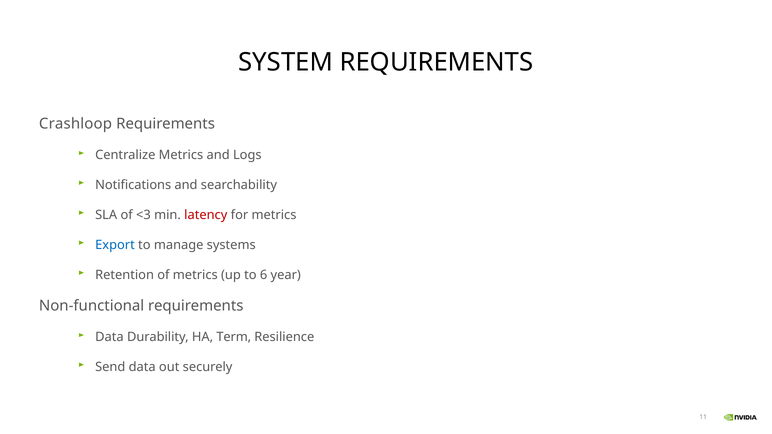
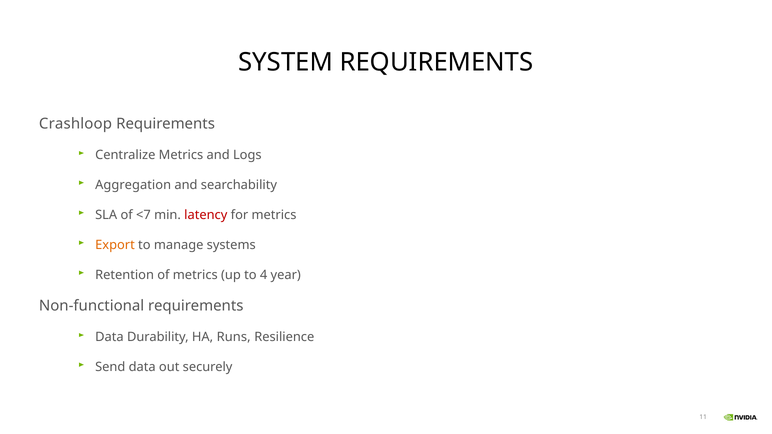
Notifications: Notifications -> Aggregation
<3: <3 -> <7
Export colour: blue -> orange
6: 6 -> 4
Term: Term -> Runs
